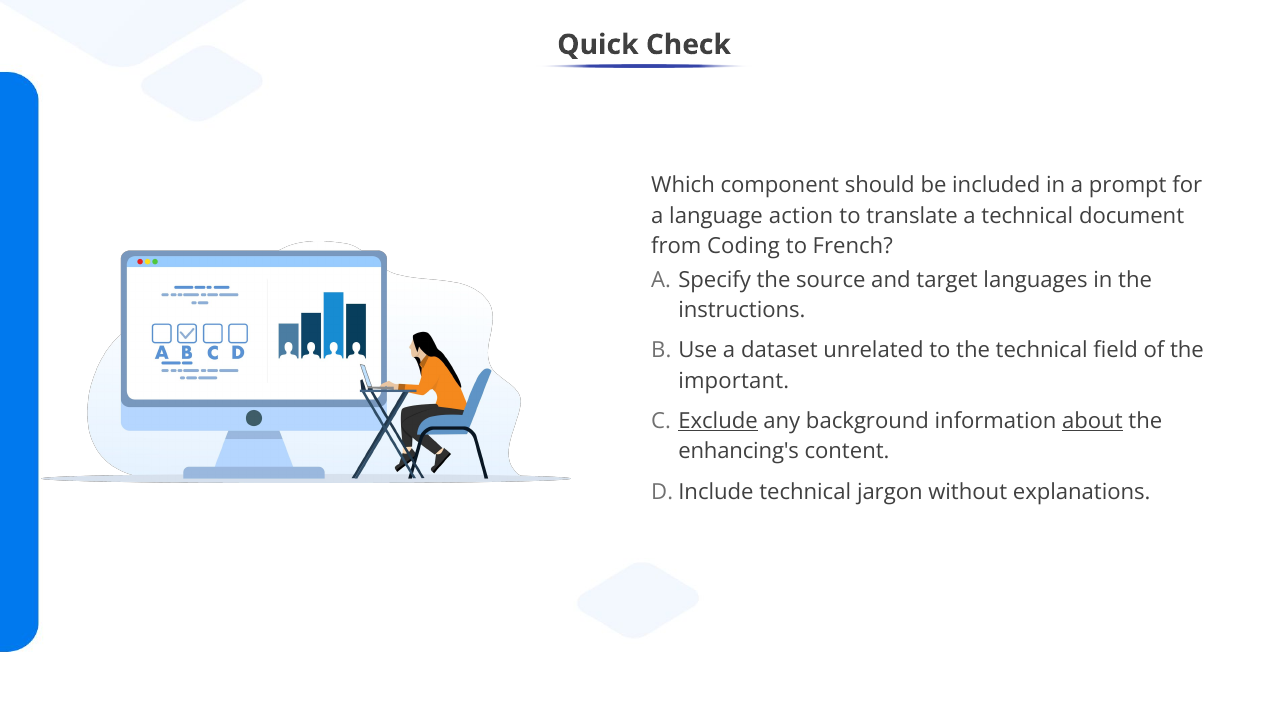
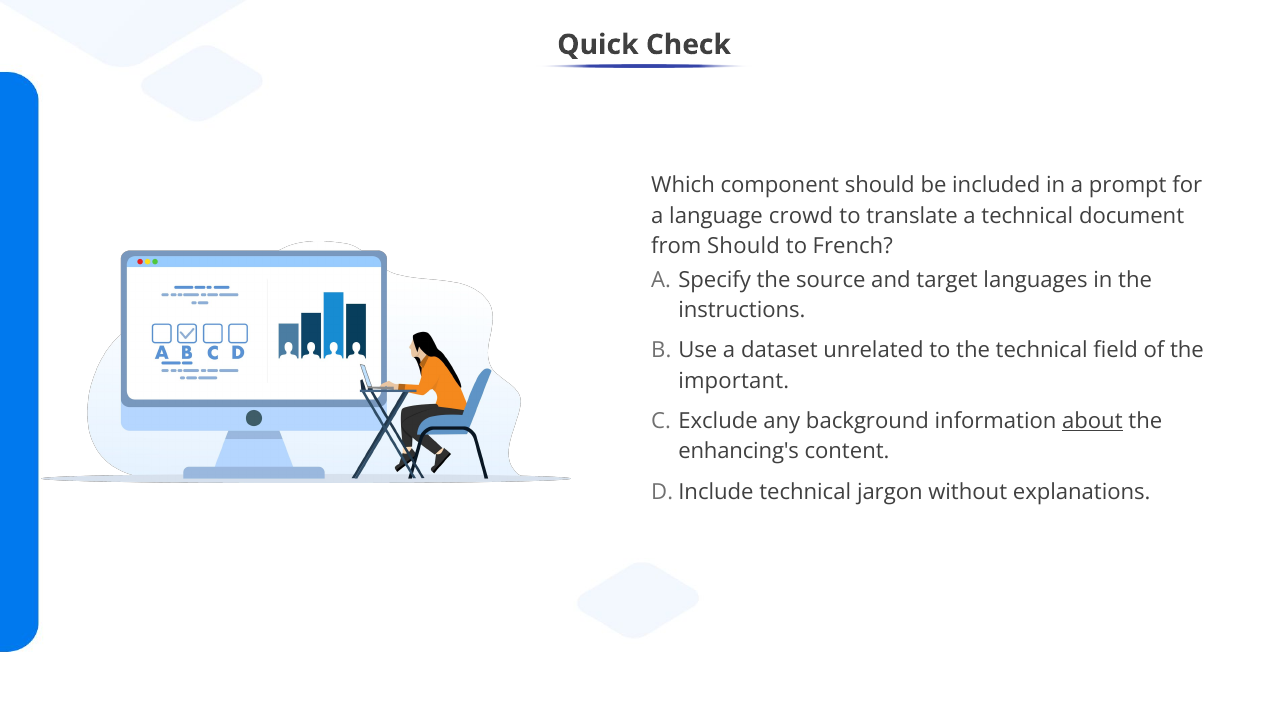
action: action -> crowd
from Coding: Coding -> Should
Exclude underline: present -> none
